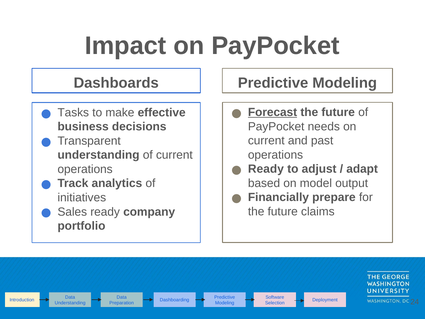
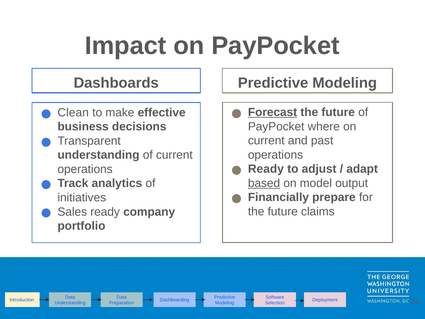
Tasks: Tasks -> Clean
needs: needs -> where
based underline: none -> present
